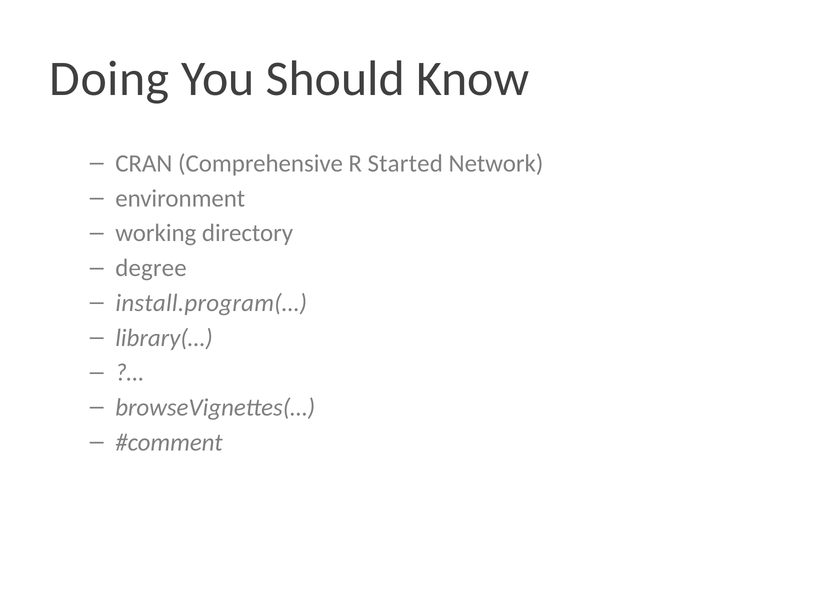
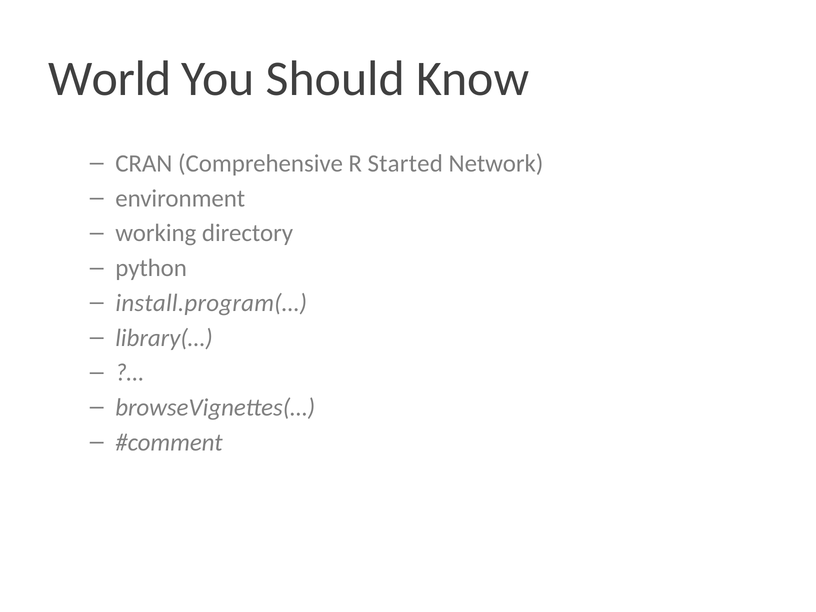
Doing: Doing -> World
degree: degree -> python
